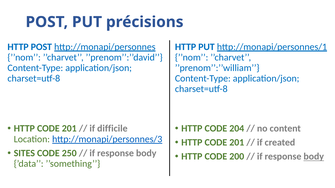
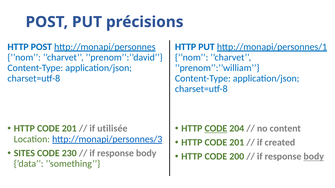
difficile: difficile -> utilisée
CODE at (216, 129) underline: none -> present
250: 250 -> 230
